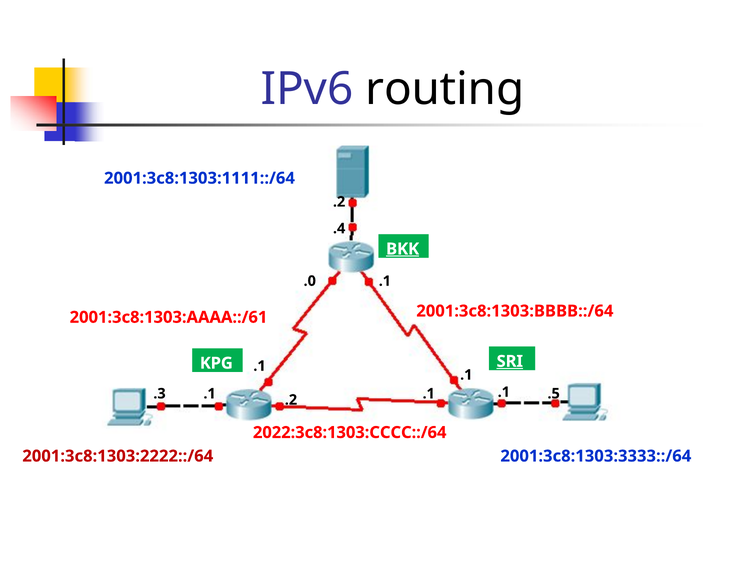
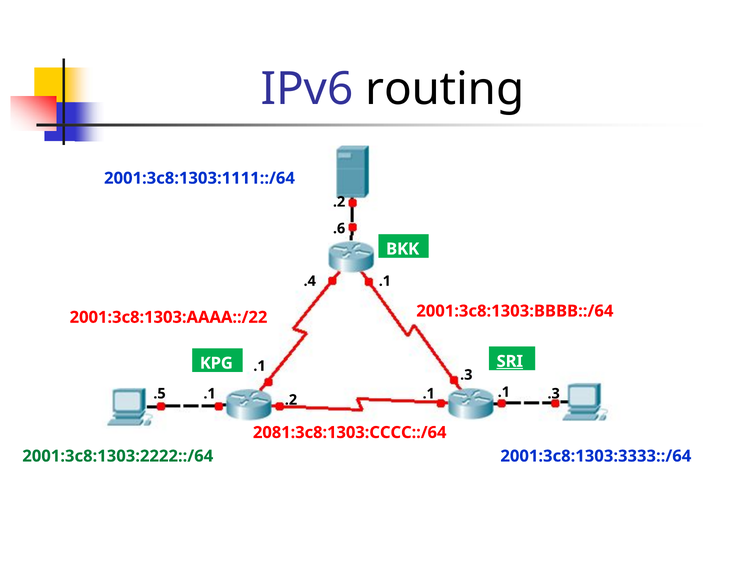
.4: .4 -> .6
BKK underline: present -> none
.0: .0 -> .4
2001:3c8:1303:AAAA::/61: 2001:3c8:1303:AAAA::/61 -> 2001:3c8:1303:AAAA::/22
.1 at (466, 375): .1 -> .3
.3: .3 -> .5
.5 at (554, 394): .5 -> .3
2022:3c8:1303:CCCC::/64: 2022:3c8:1303:CCCC::/64 -> 2081:3c8:1303:CCCC::/64
2001:3c8:1303:2222::/64 colour: red -> green
